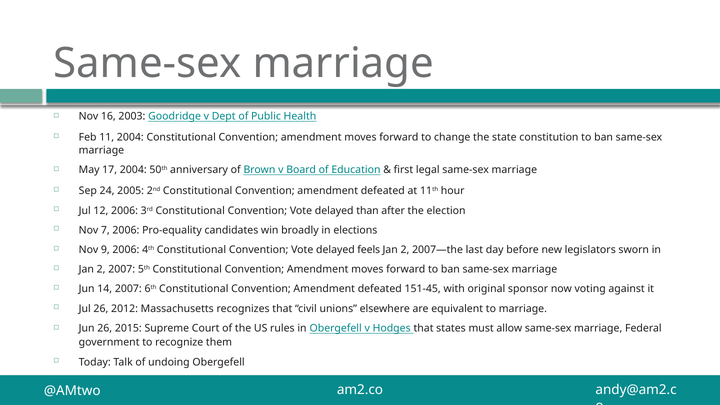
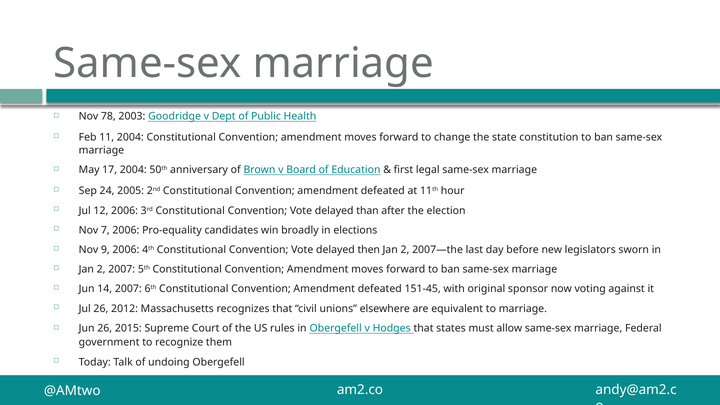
16: 16 -> 78
feels: feels -> then
